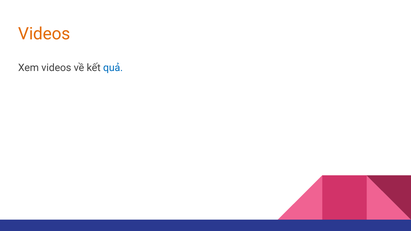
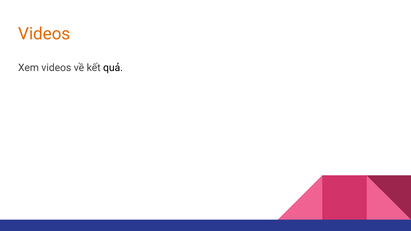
quả colour: blue -> black
